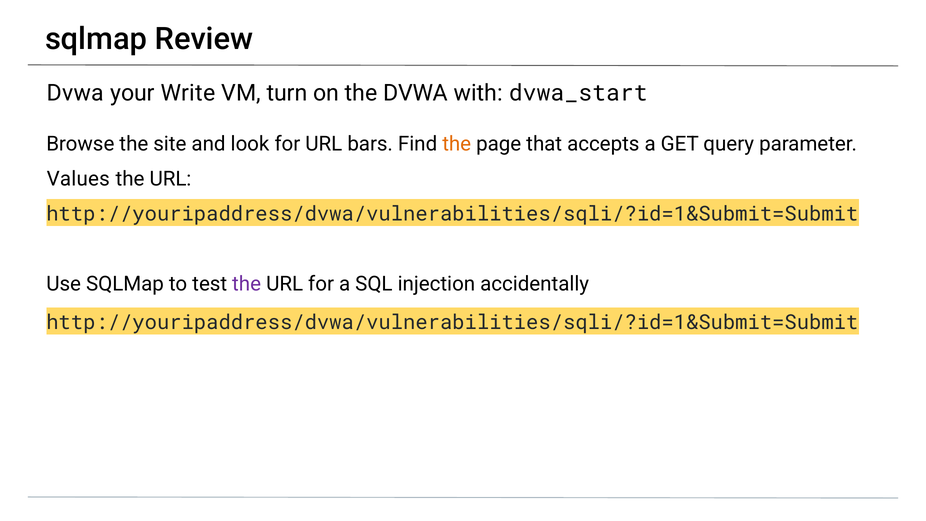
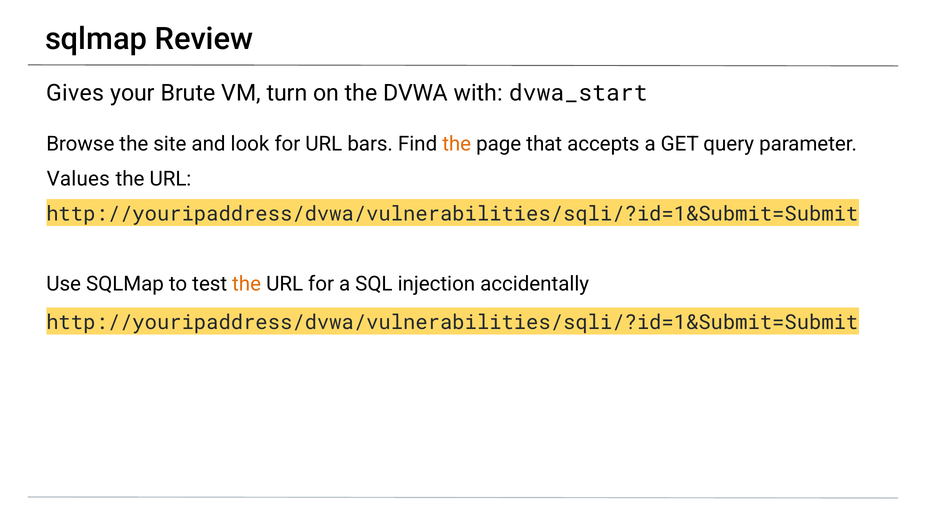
Dvwa at (75, 93): Dvwa -> Gives
Write: Write -> Brute
the at (247, 284) colour: purple -> orange
